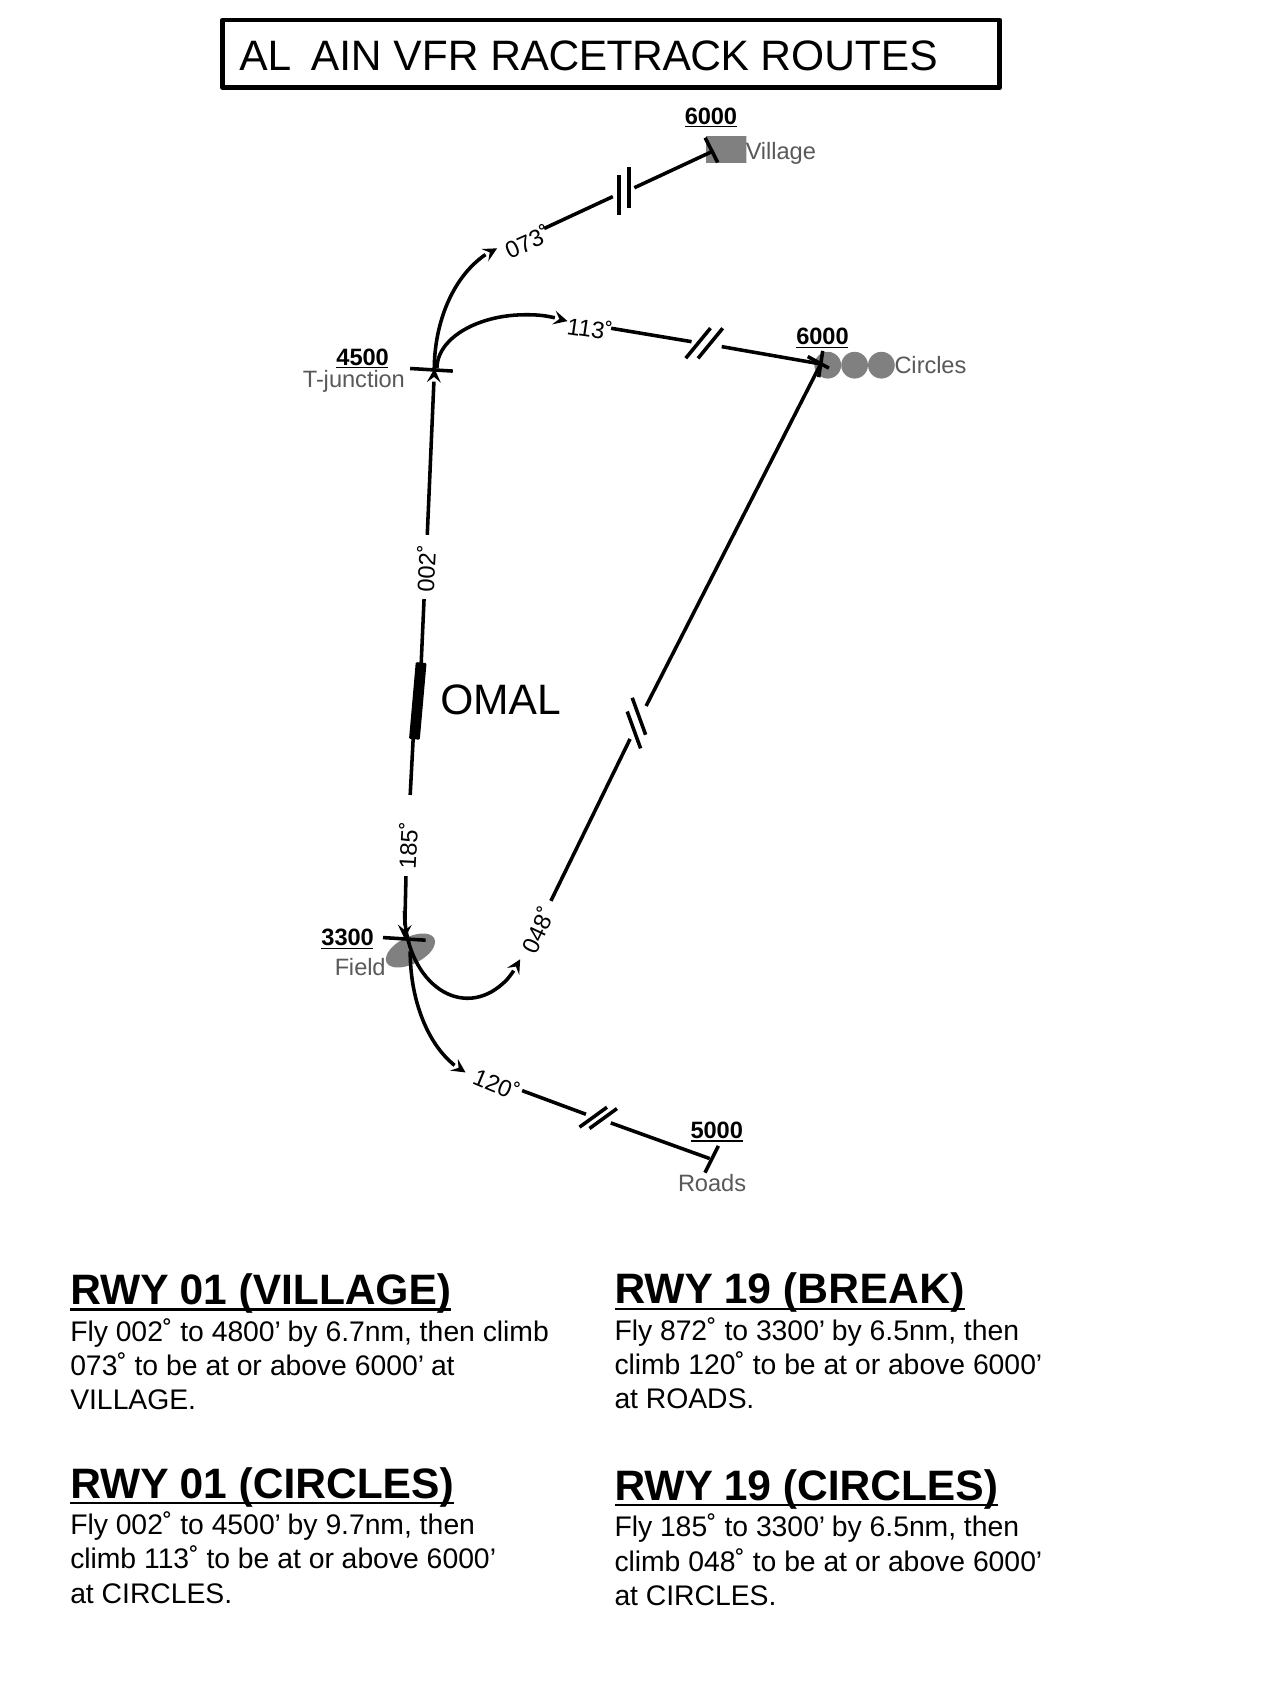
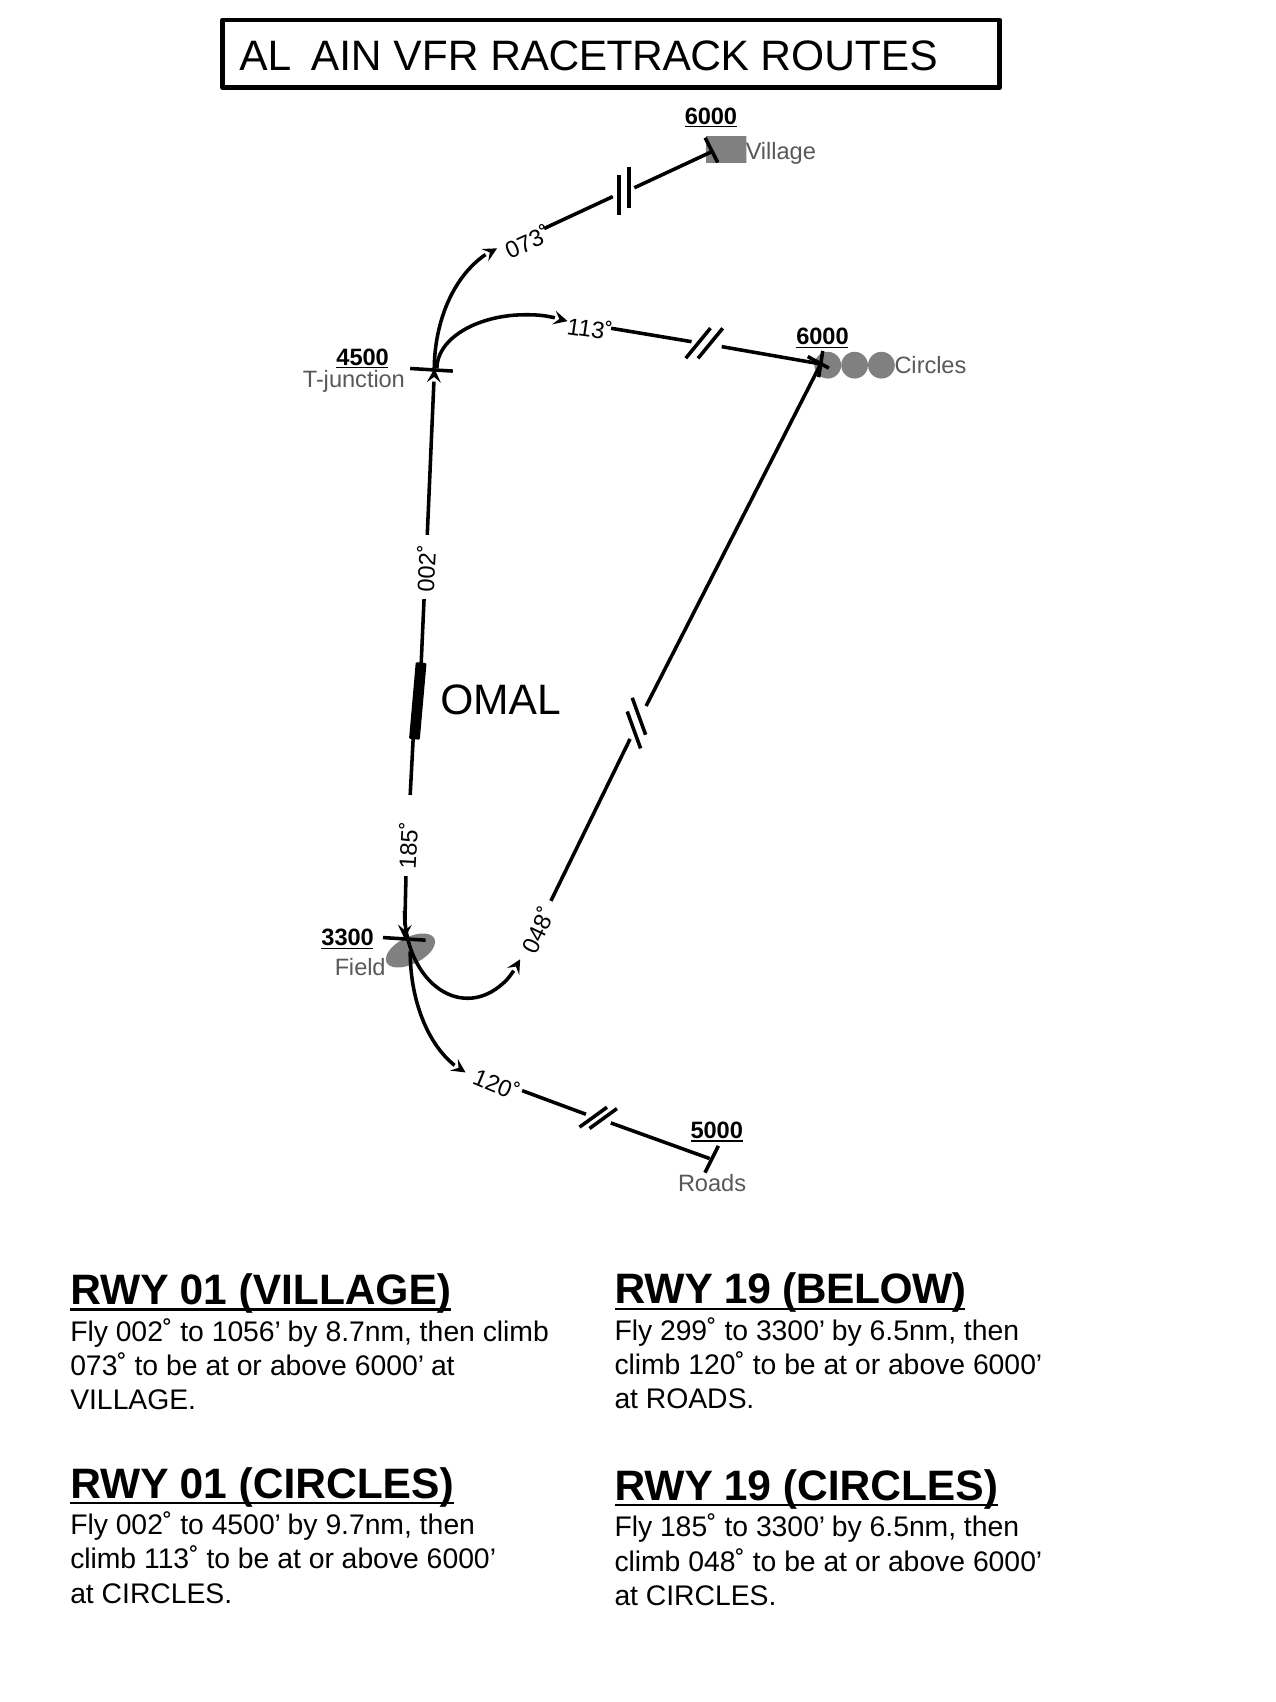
BREAK: BREAK -> BELOW
872˚: 872˚ -> 299˚
4800: 4800 -> 1056
6.7nm: 6.7nm -> 8.7nm
